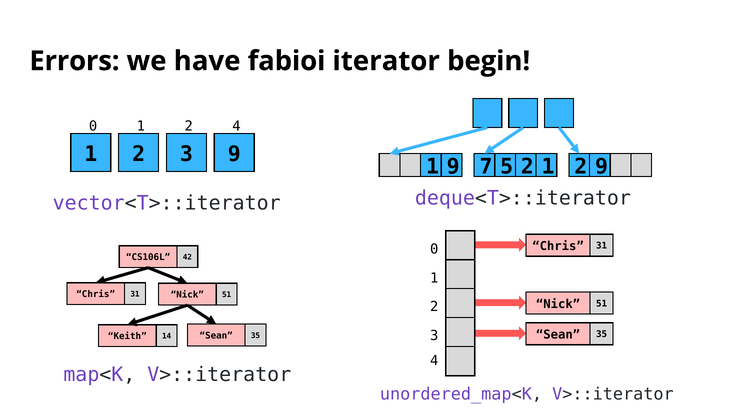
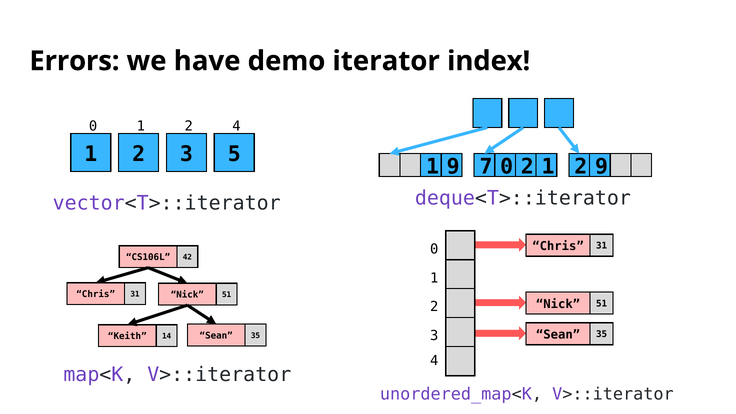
fabioi: fabioi -> demo
begin: begin -> index
3 9: 9 -> 5
7 5: 5 -> 0
